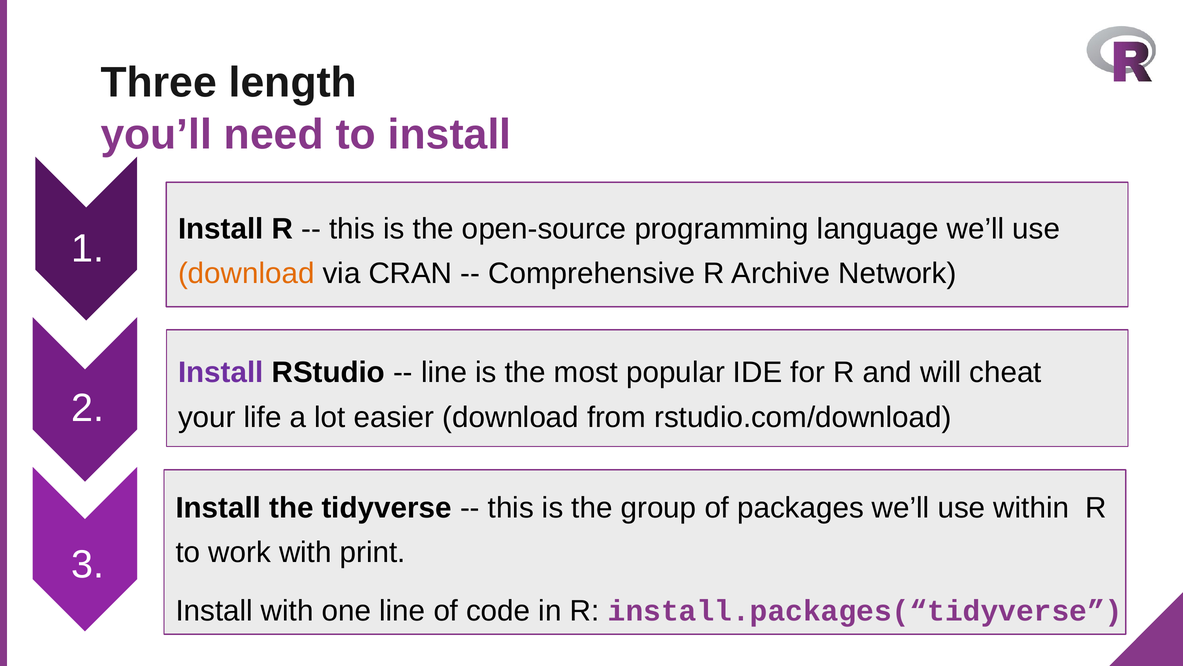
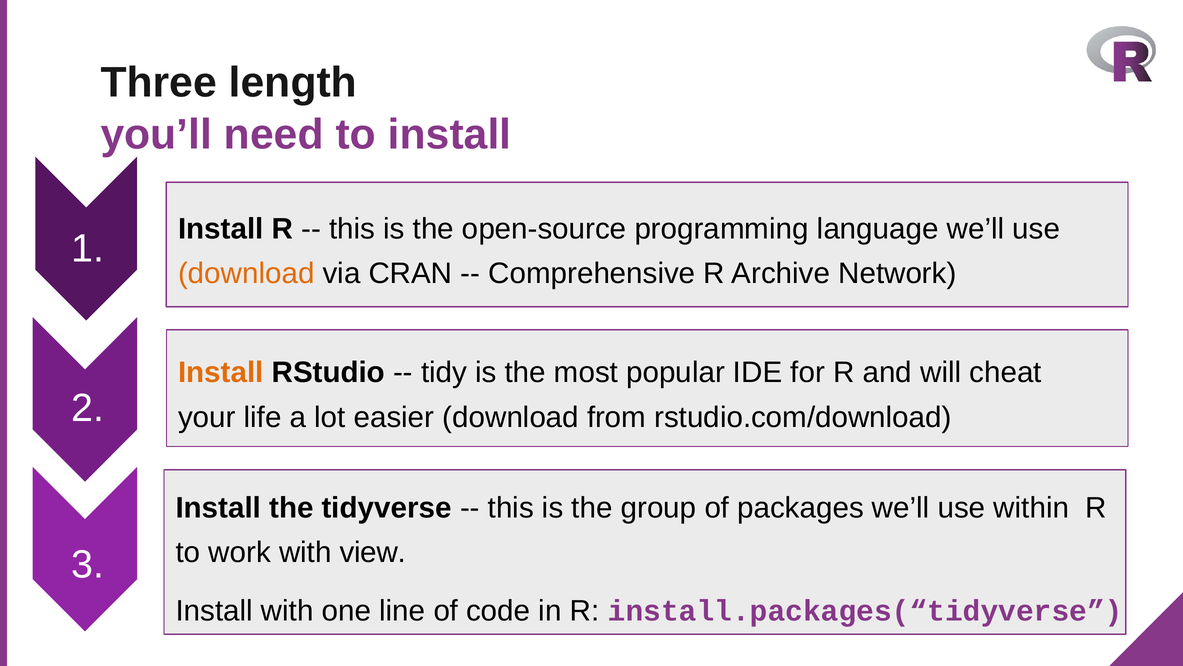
Install at (221, 372) colour: purple -> orange
line at (444, 372): line -> tidy
print: print -> view
